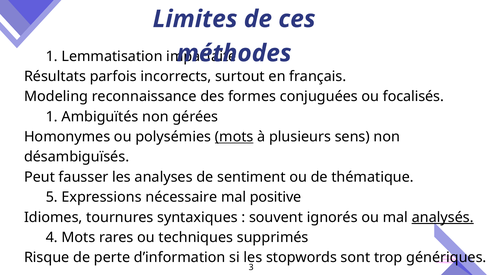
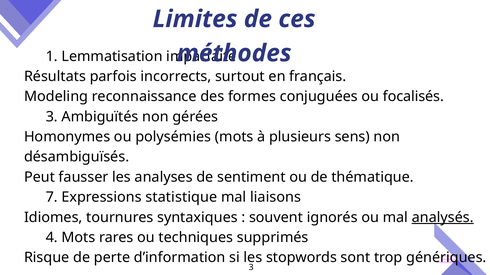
1 at (52, 117): 1 -> 3
mots at (234, 137) underline: present -> none
5: 5 -> 7
nécessaire: nécessaire -> statistique
positive: positive -> liaisons
